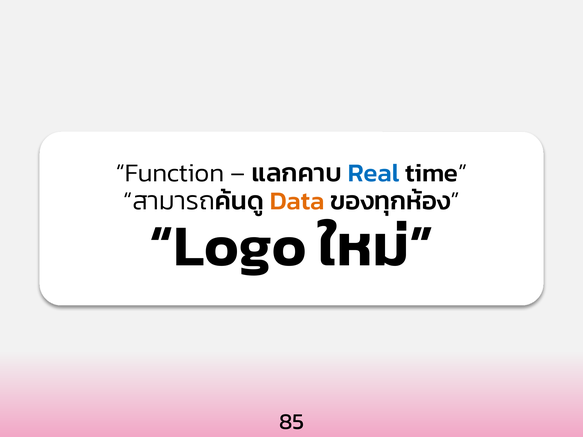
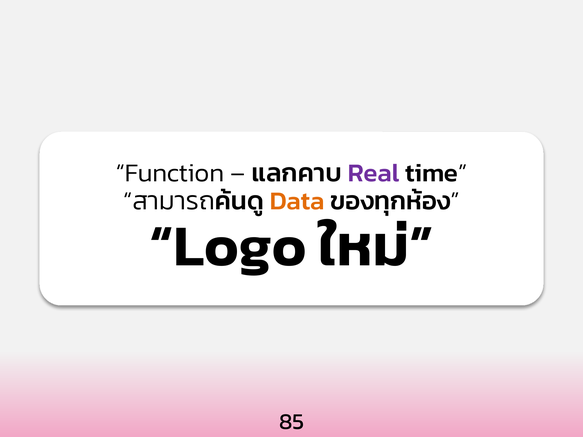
Real colour: blue -> purple
